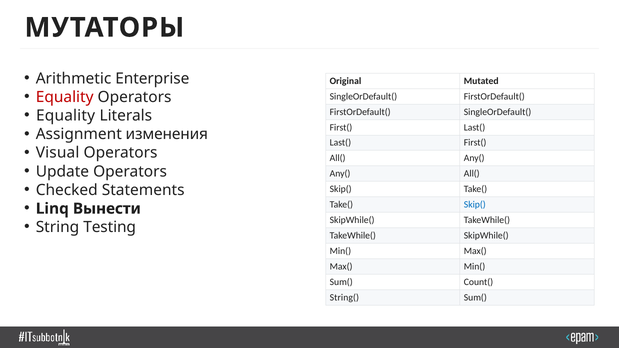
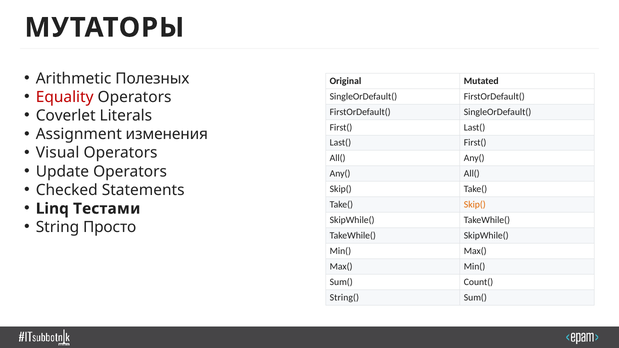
Enterprise: Enterprise -> Полезных
Equality at (66, 116): Equality -> Coverlet
Вынести: Вынести -> Тестами
Skip( at (475, 205) colour: blue -> orange
Testing: Testing -> Просто
